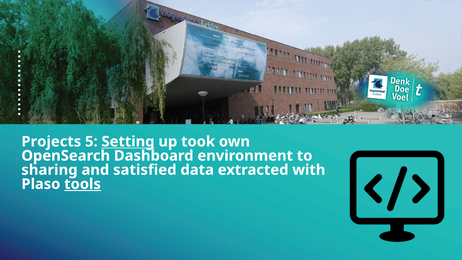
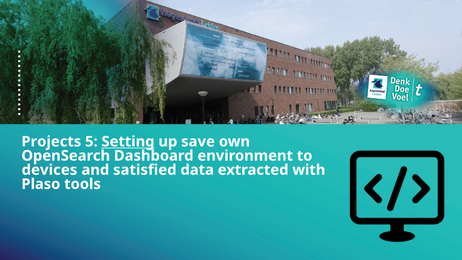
took: took -> save
sharing: sharing -> devices
tools underline: present -> none
